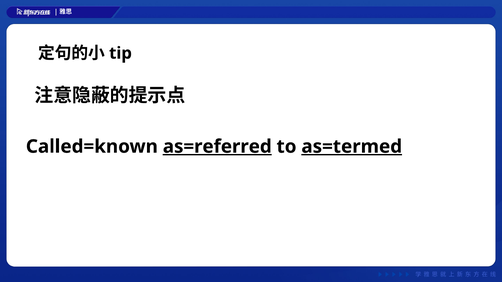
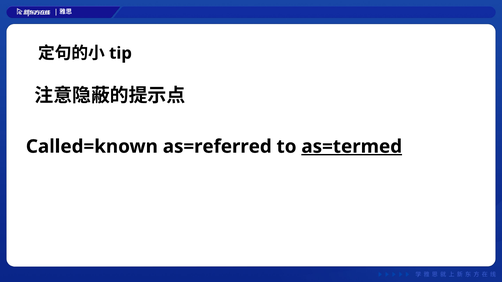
as=referred underline: present -> none
